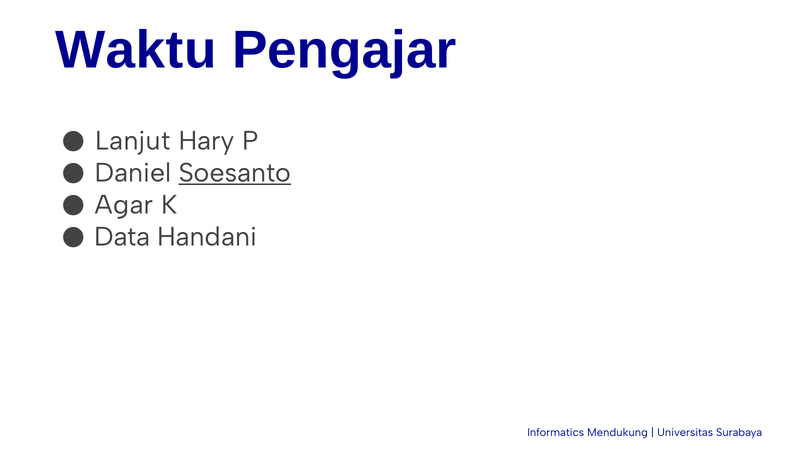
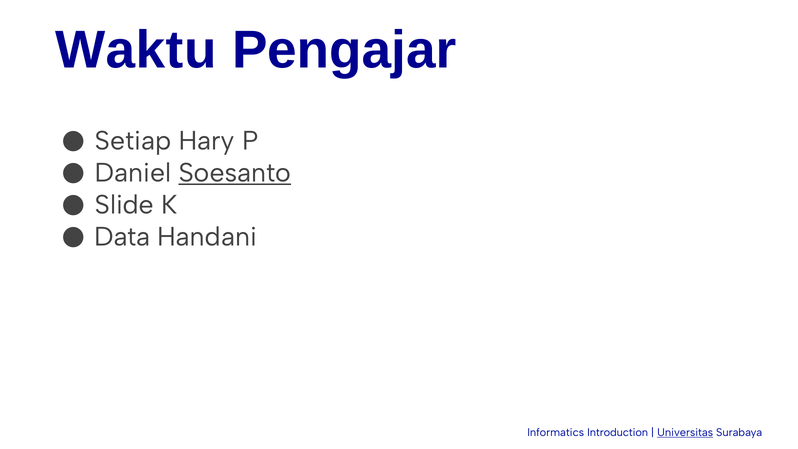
Lanjut: Lanjut -> Setiap
Agar: Agar -> Slide
Mendukung: Mendukung -> Introduction
Universitas underline: none -> present
